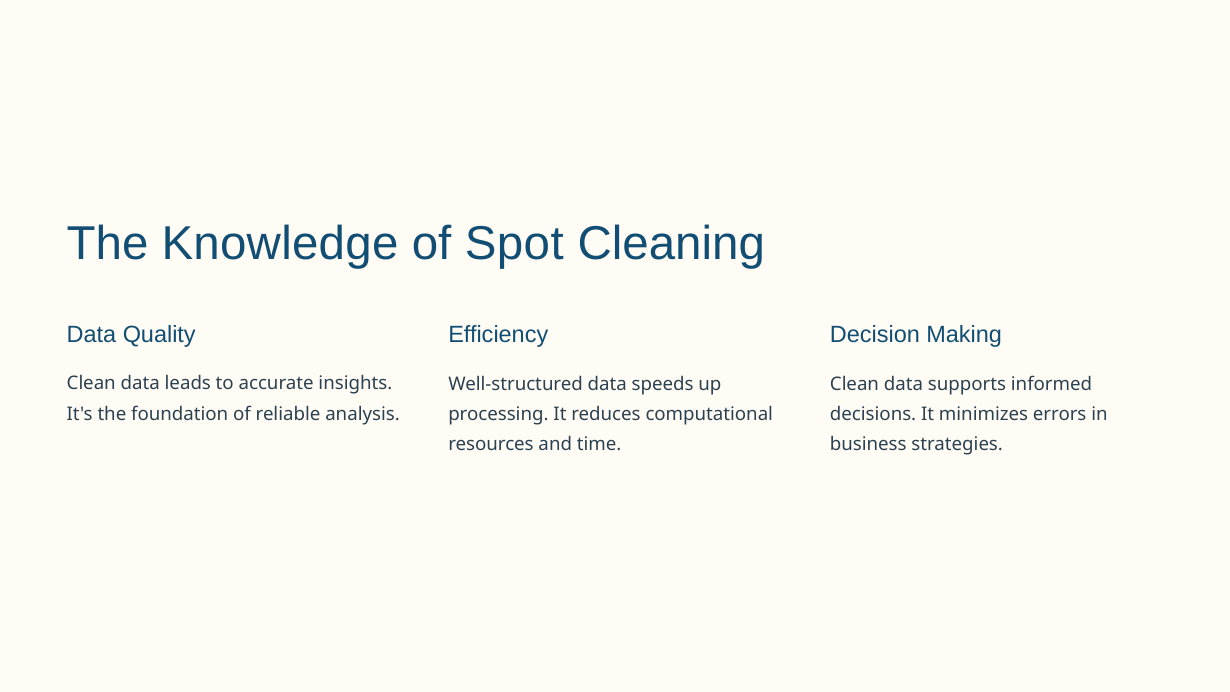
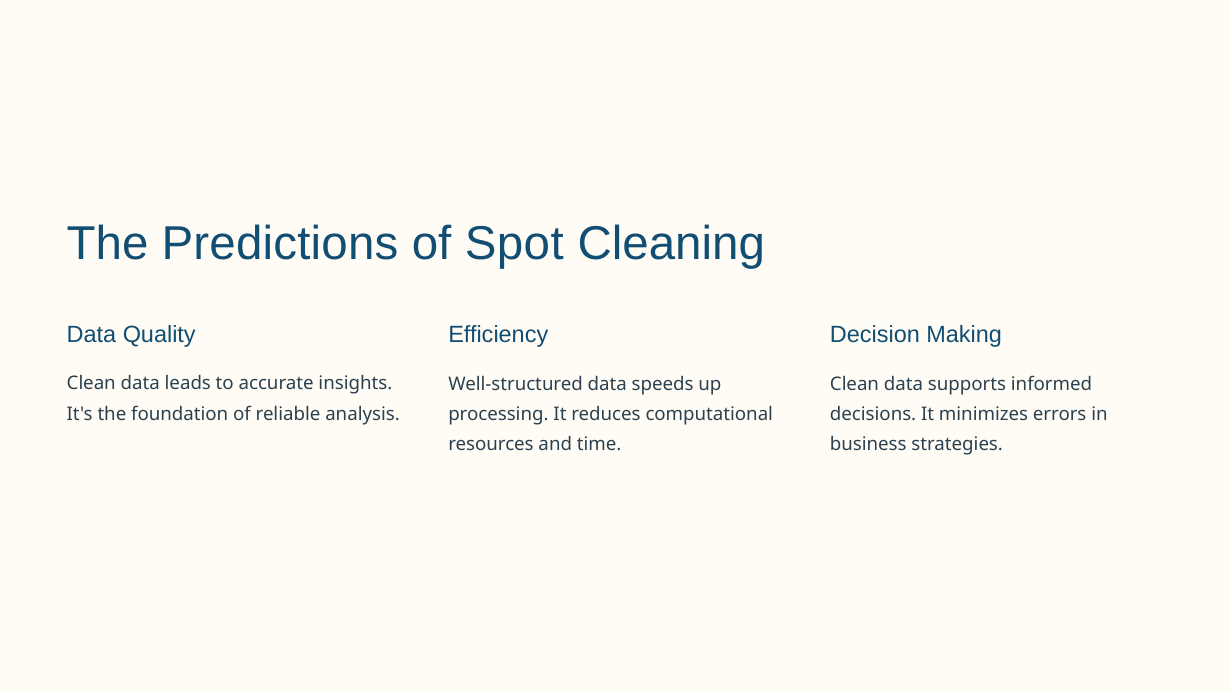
Knowledge: Knowledge -> Predictions
